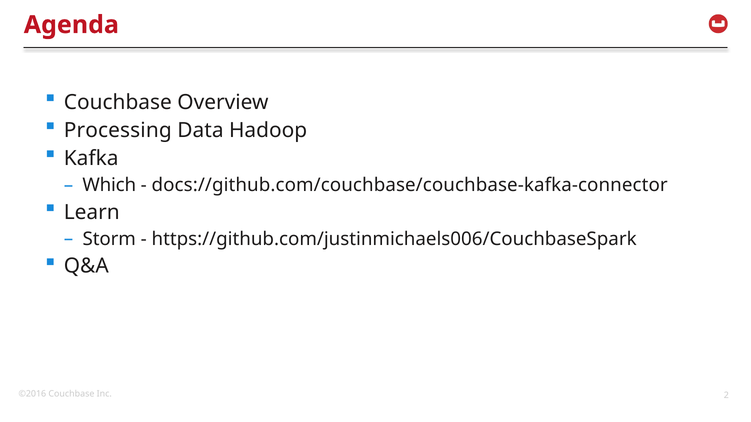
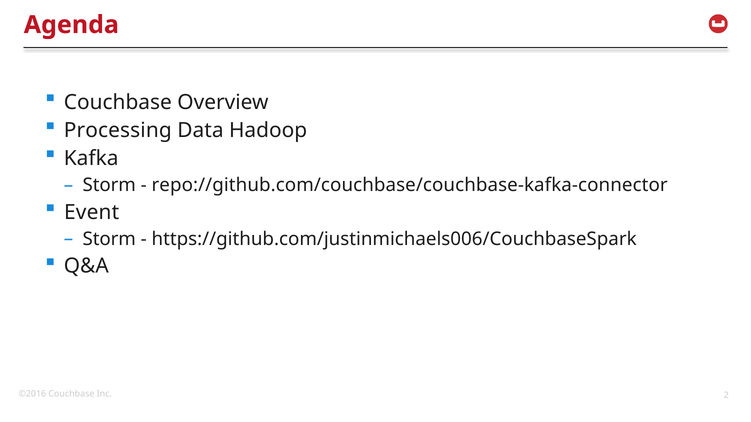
Which at (109, 185): Which -> Storm
docs://github.com/couchbase/couchbase-kafka-connector: docs://github.com/couchbase/couchbase-kafka-connector -> repo://github.com/couchbase/couchbase-kafka-connector
Learn: Learn -> Event
